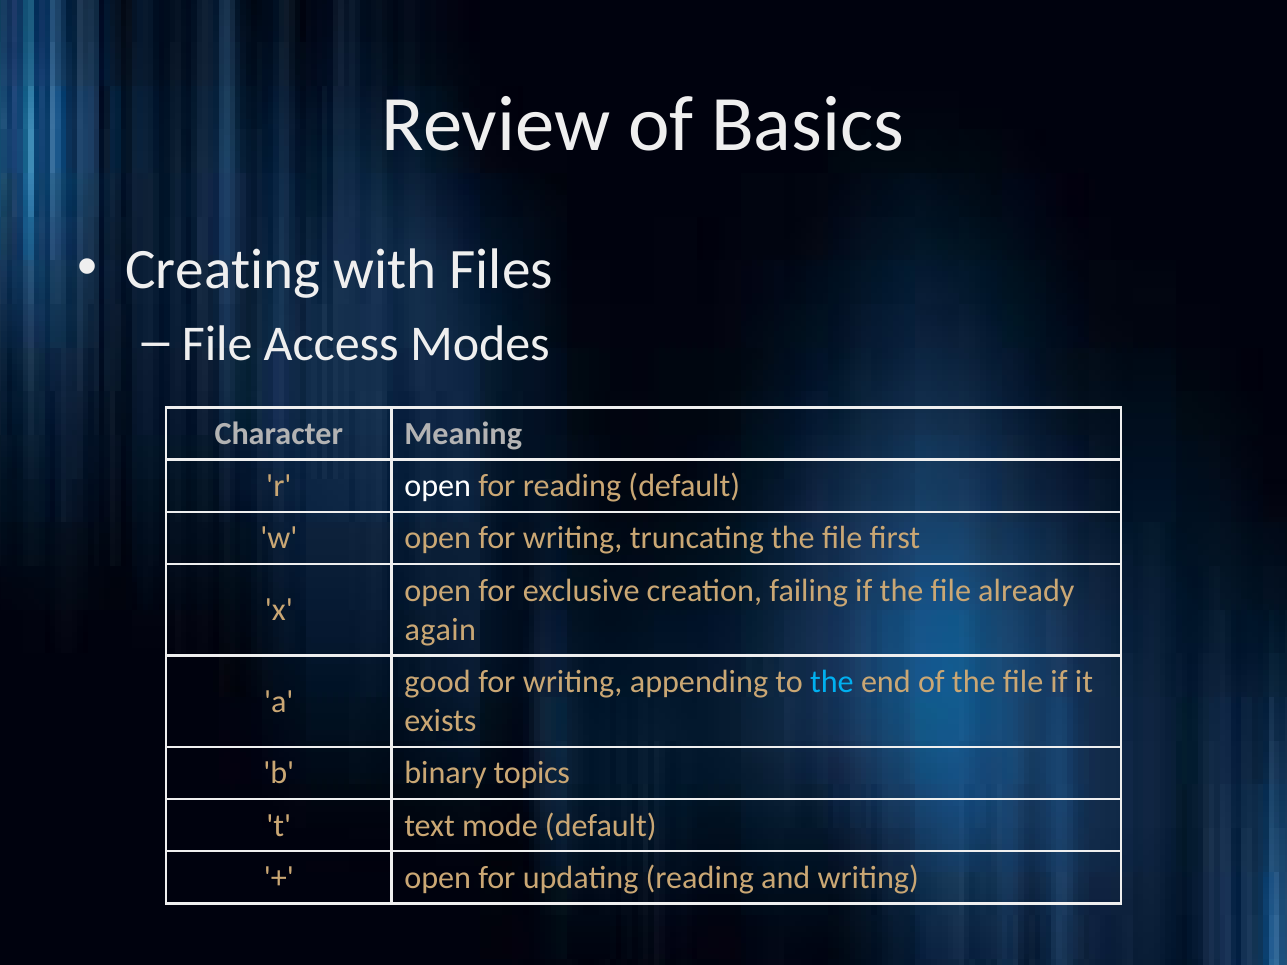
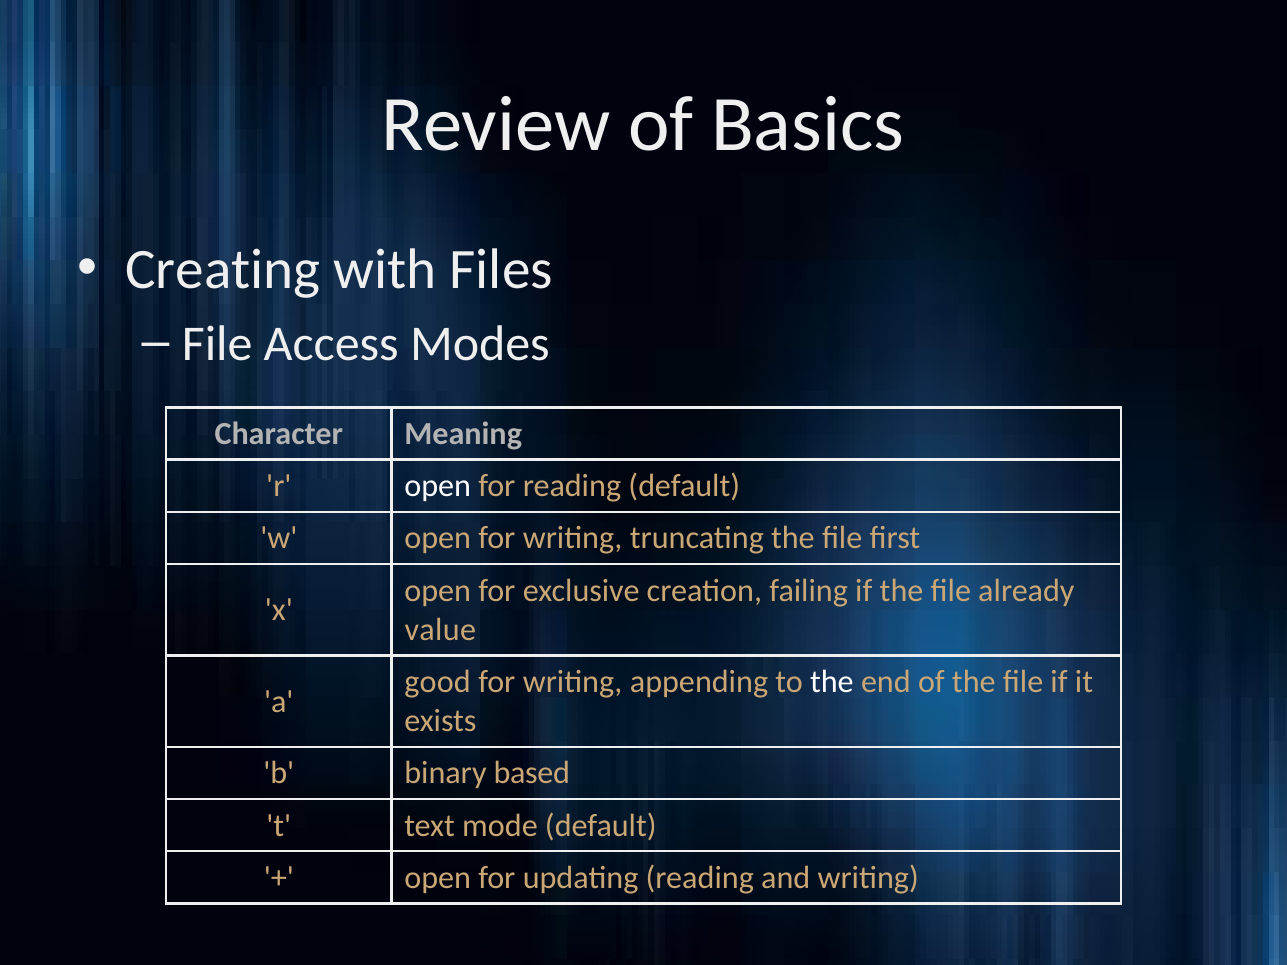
again: again -> value
the at (832, 682) colour: light blue -> white
topics: topics -> based
